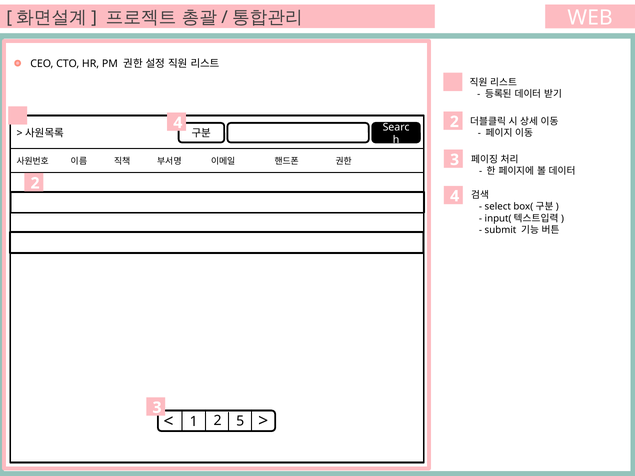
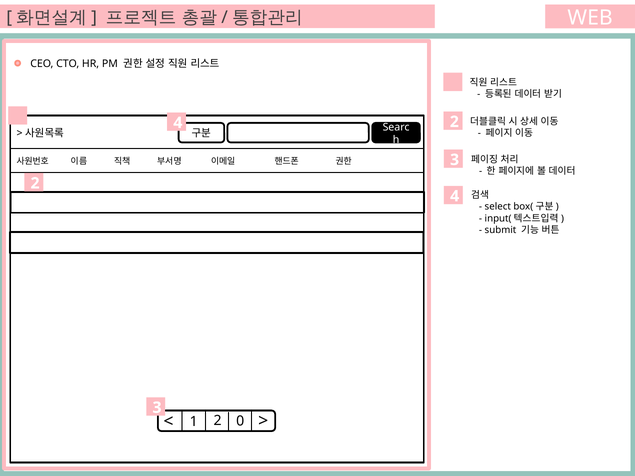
5: 5 -> 0
